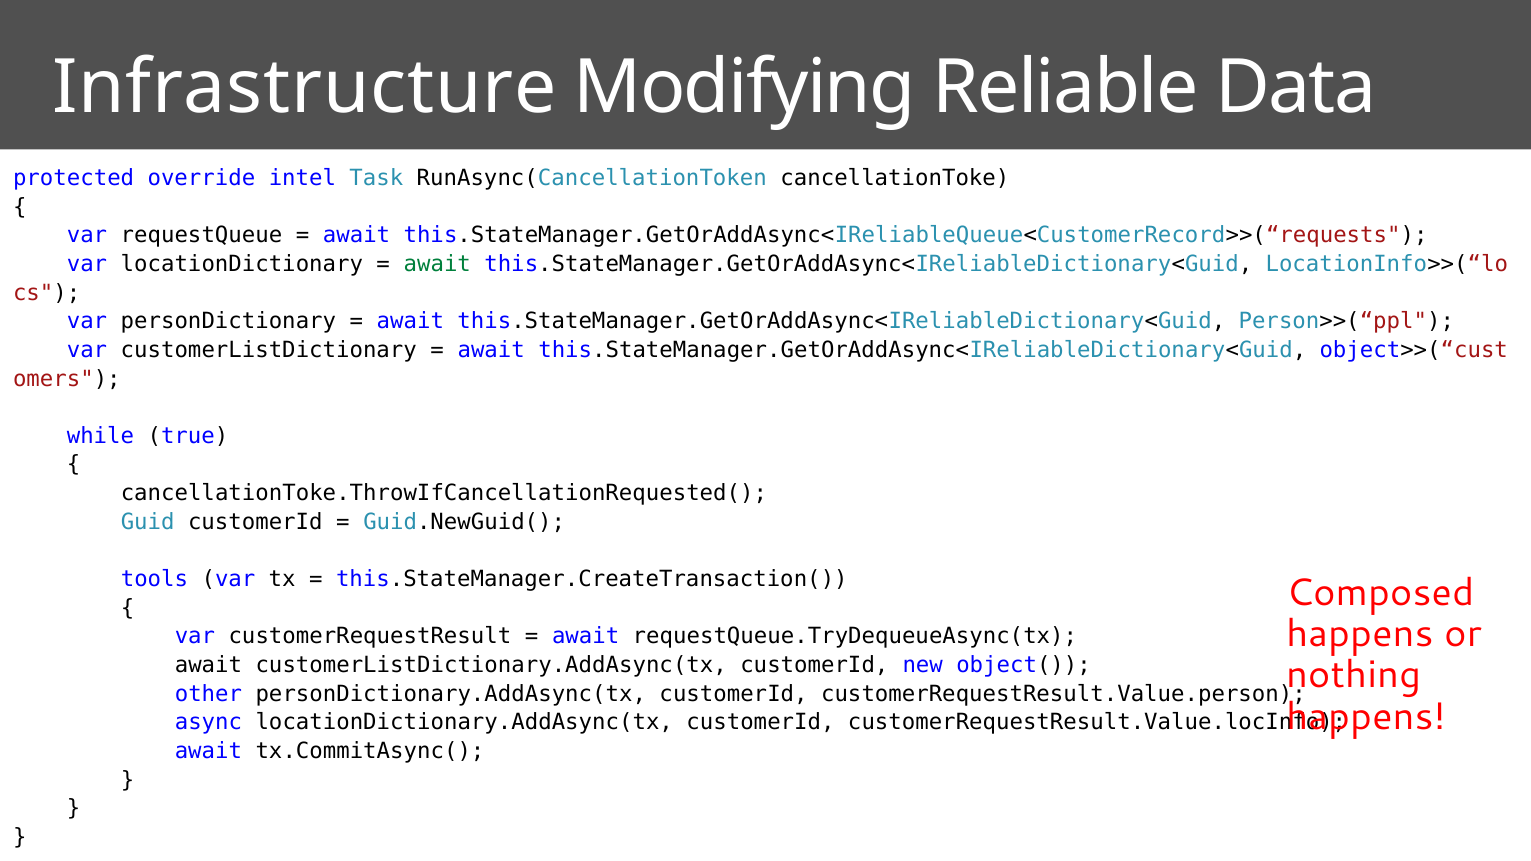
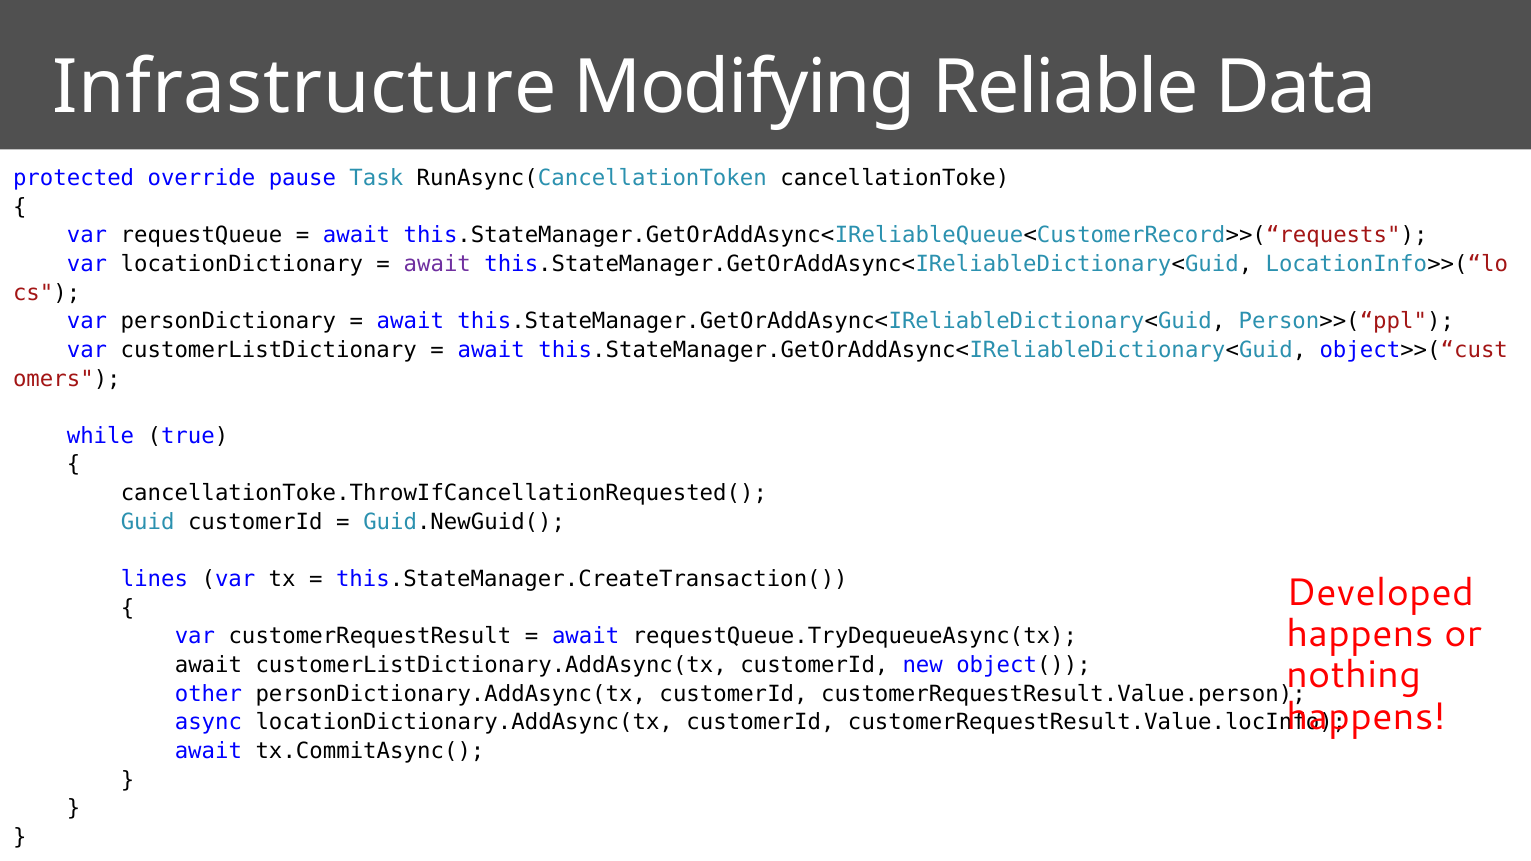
intel: intel -> pause
await at (437, 264) colour: green -> purple
tools: tools -> lines
Composed: Composed -> Developed
